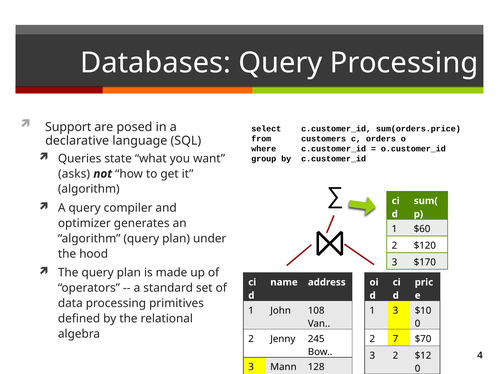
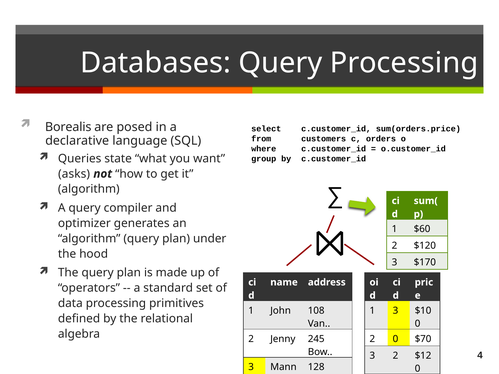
Support: Support -> Borealis
2 7: 7 -> 0
